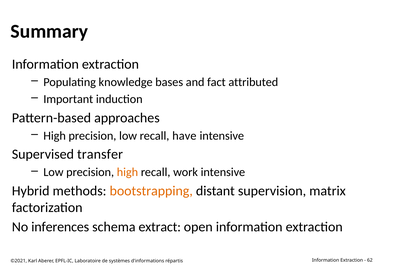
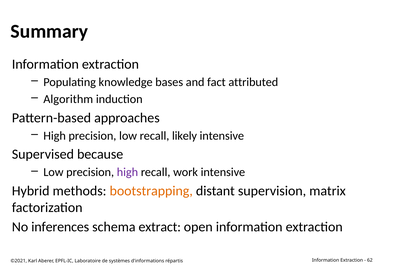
Important: Important -> Algorithm
have: have -> likely
transfer: transfer -> because
high at (127, 173) colour: orange -> purple
